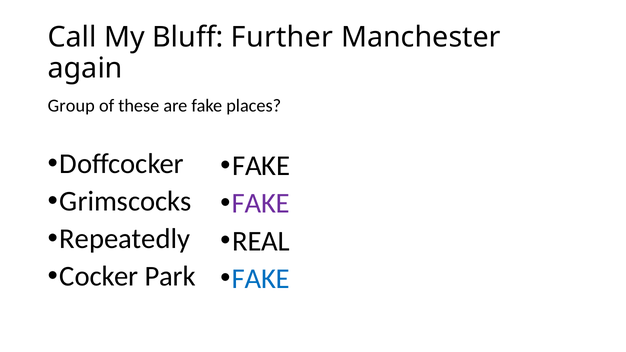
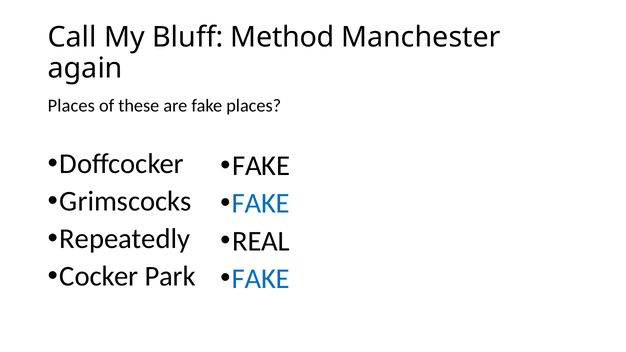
Further: Further -> Method
Group at (71, 106): Group -> Places
FAKE at (261, 204) colour: purple -> blue
